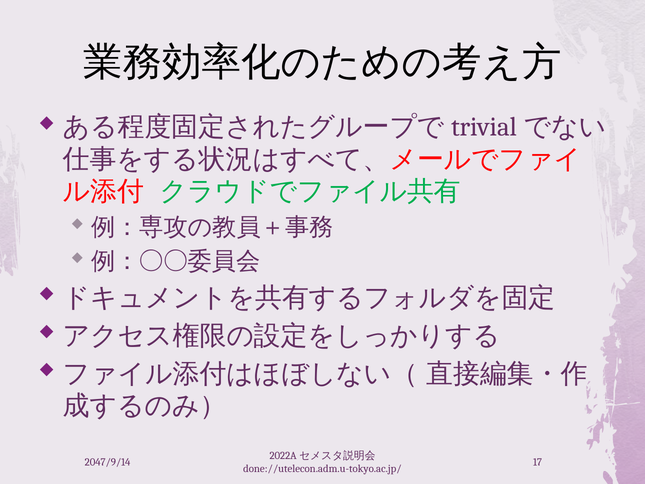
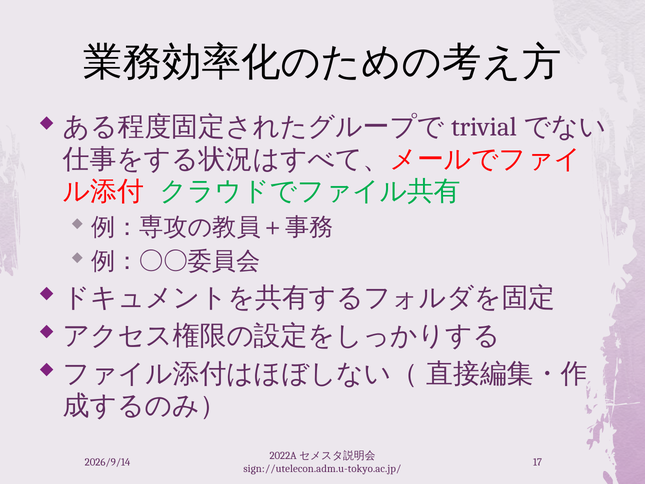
2047/9/14: 2047/9/14 -> 2026/9/14
done://utelecon.adm.u-tokyo.ac.jp/: done://utelecon.adm.u-tokyo.ac.jp/ -> sign://utelecon.adm.u-tokyo.ac.jp/
